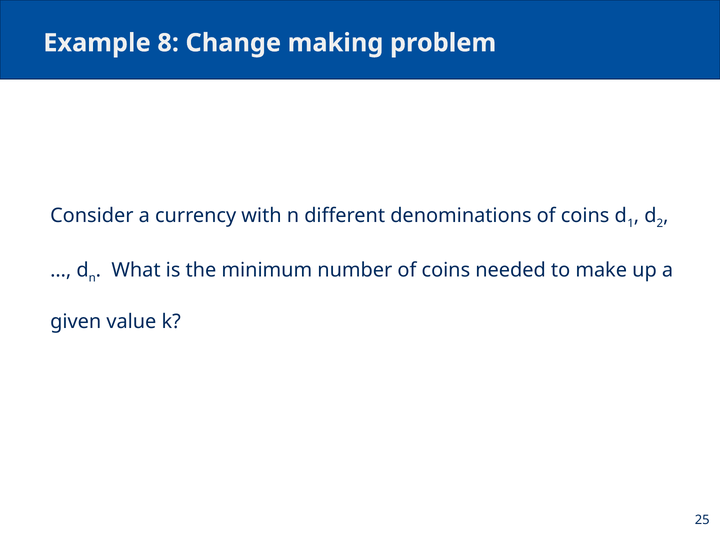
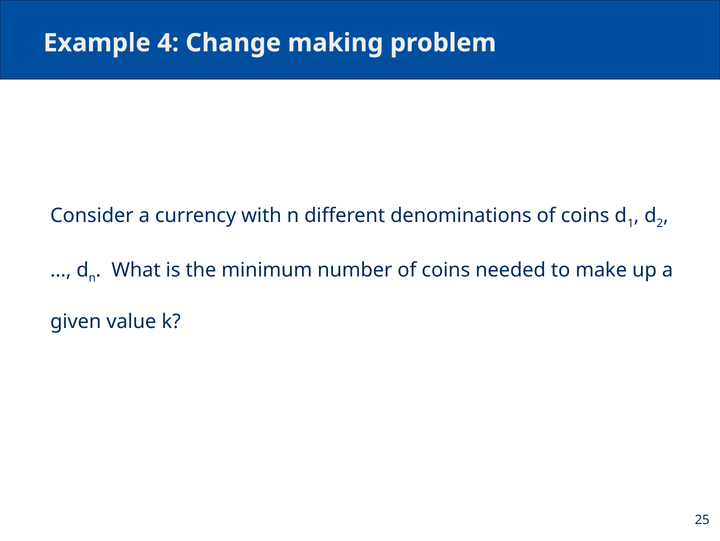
8: 8 -> 4
